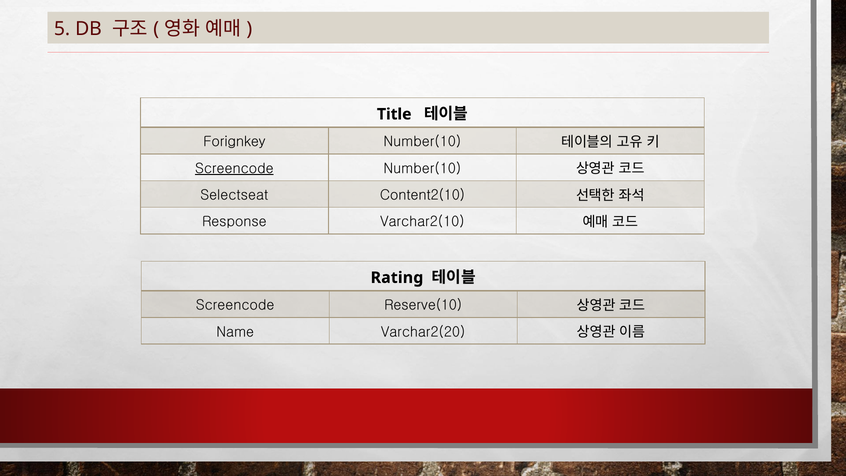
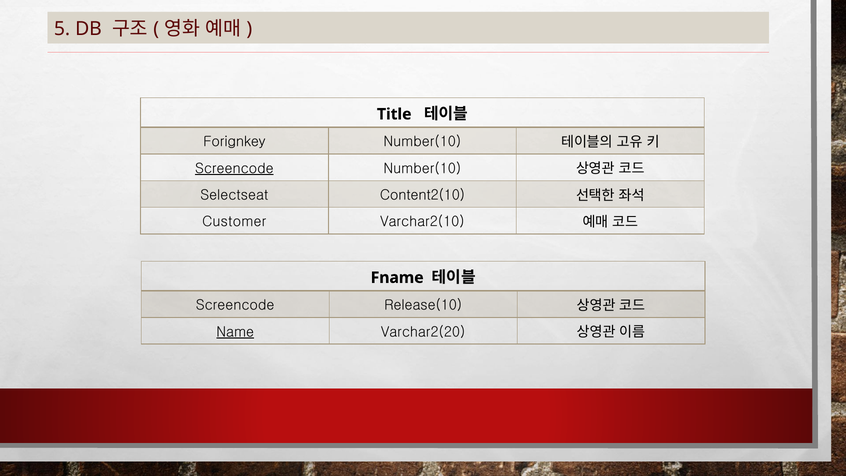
Response: Response -> Customer
Rating: Rating -> Fname
Reserve(10: Reserve(10 -> Release(10
Name underline: none -> present
